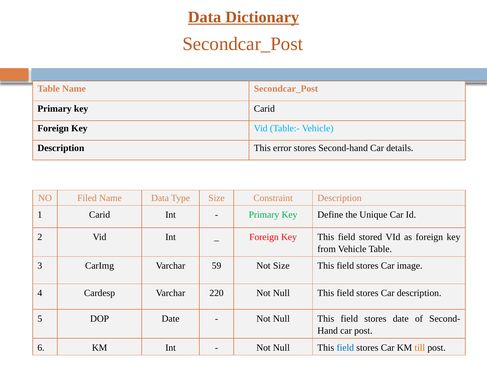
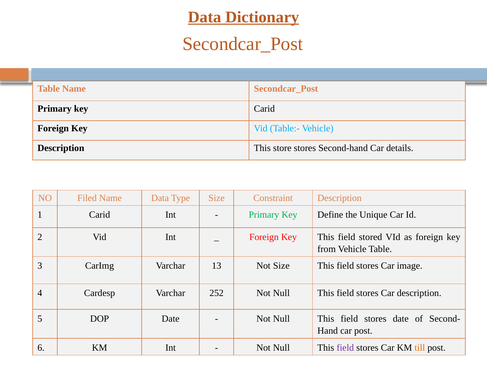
error: error -> store
59: 59 -> 13
220: 220 -> 252
field at (345, 348) colour: blue -> purple
